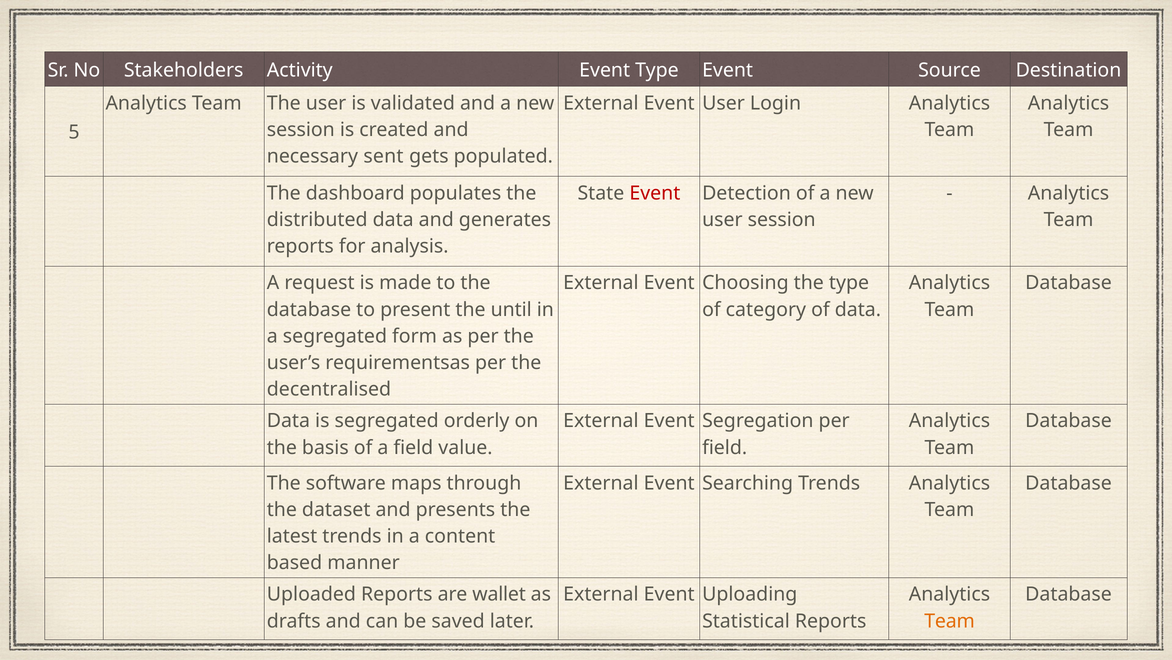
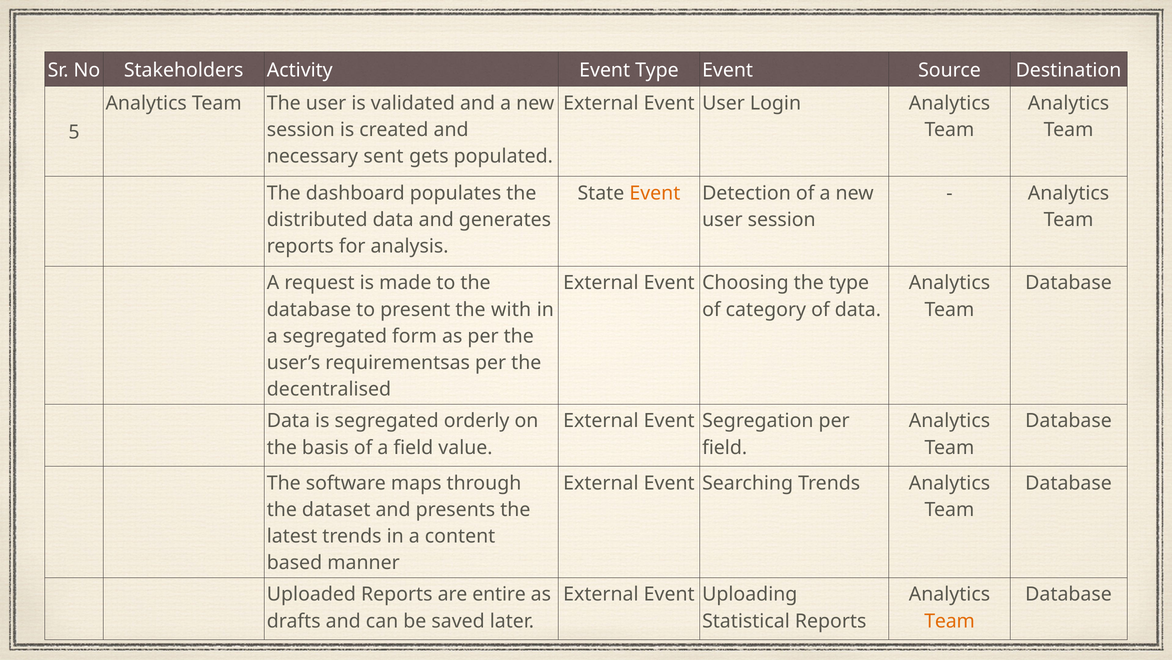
Event at (655, 193) colour: red -> orange
until: until -> with
wallet: wallet -> entire
